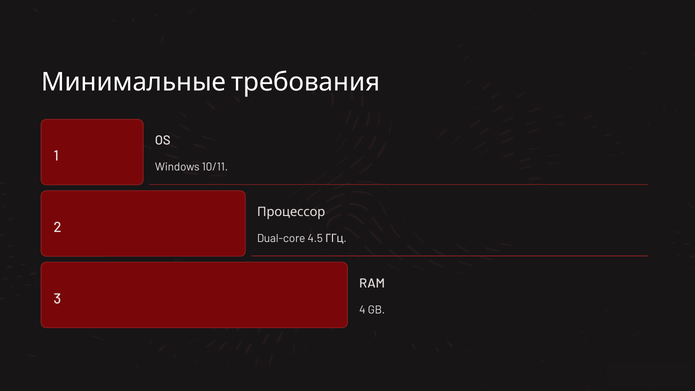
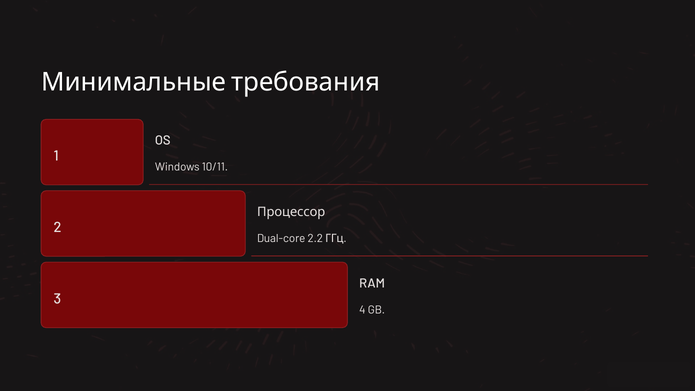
4.5: 4.5 -> 2.2
